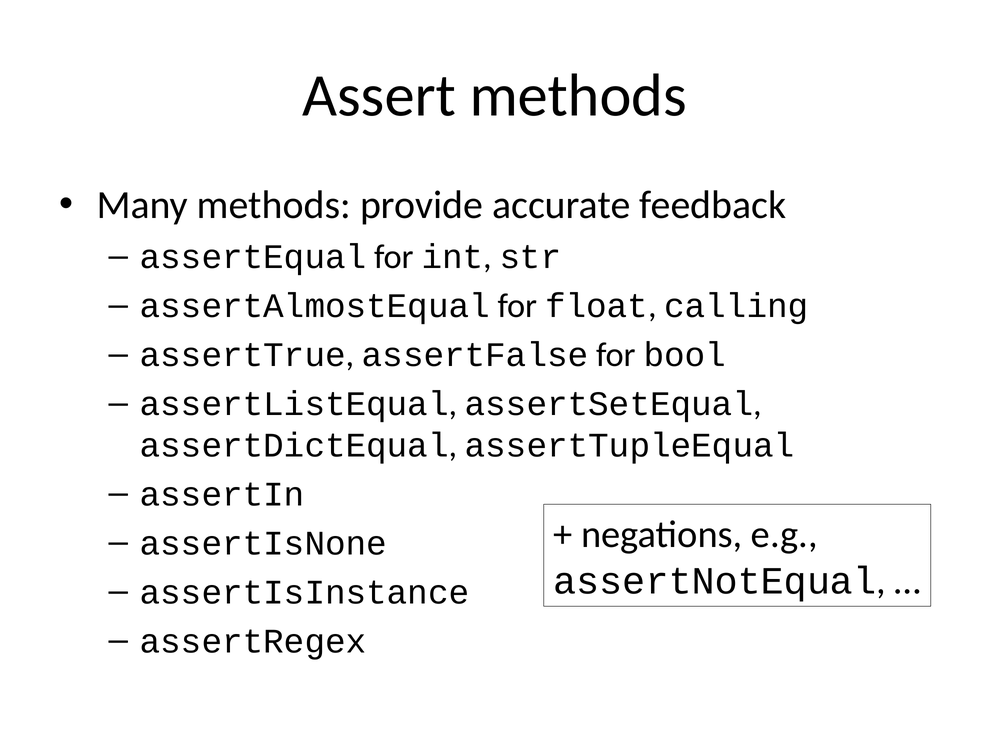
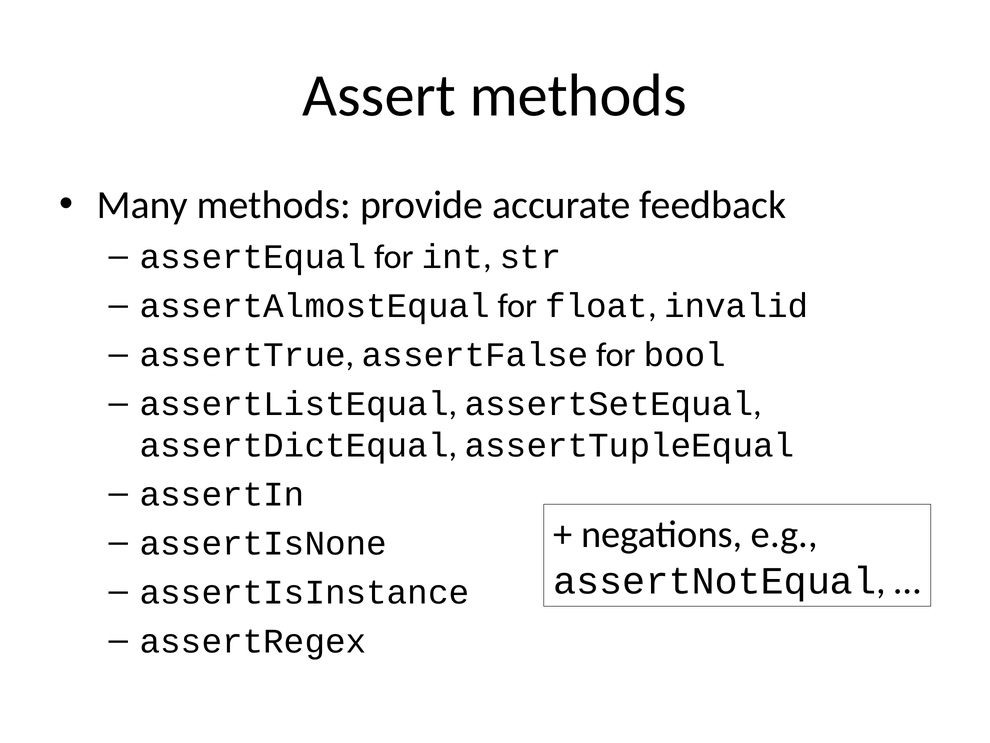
calling: calling -> invalid
